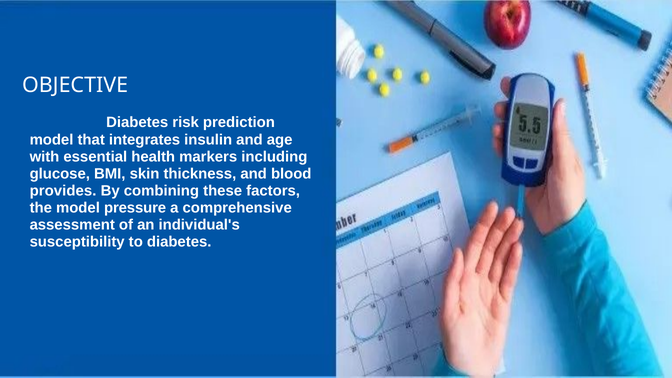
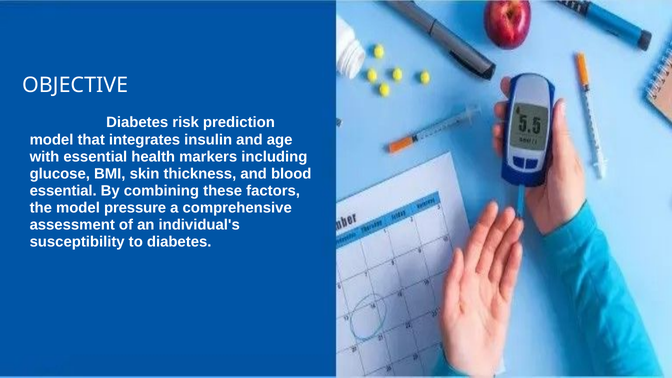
provides at (63, 191): provides -> essential
